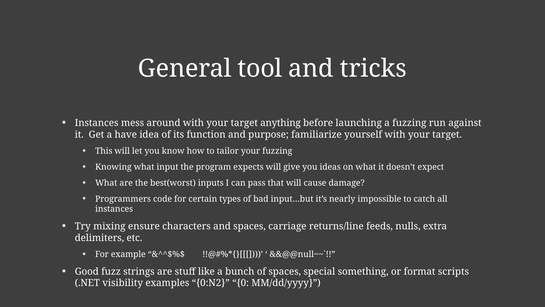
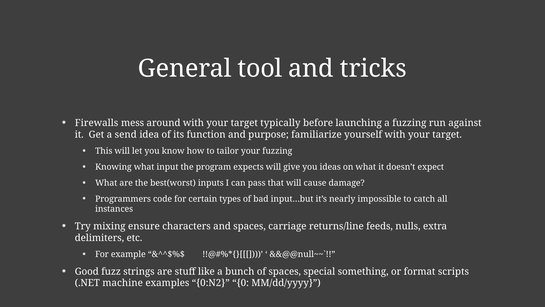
Instances at (97, 123): Instances -> Firewalls
anything: anything -> typically
have: have -> send
visibility: visibility -> machine
